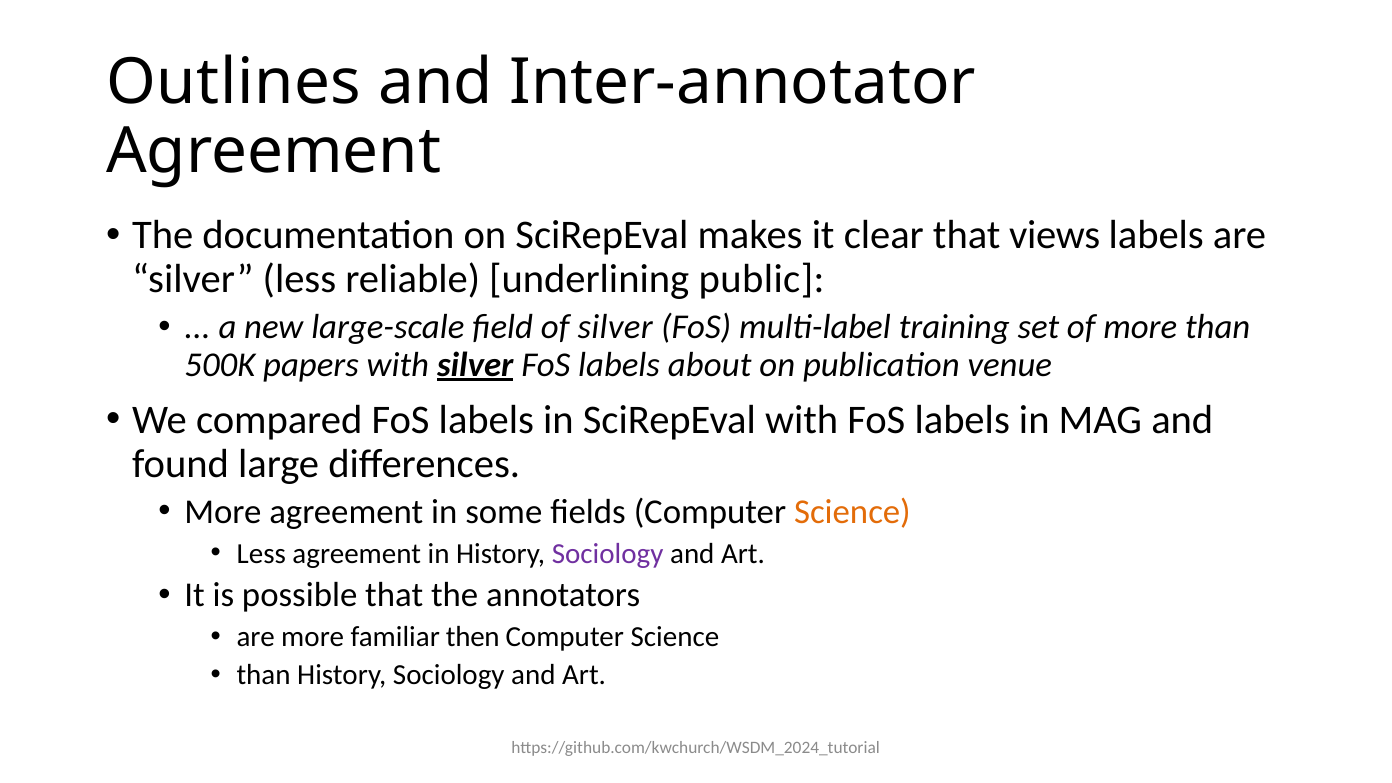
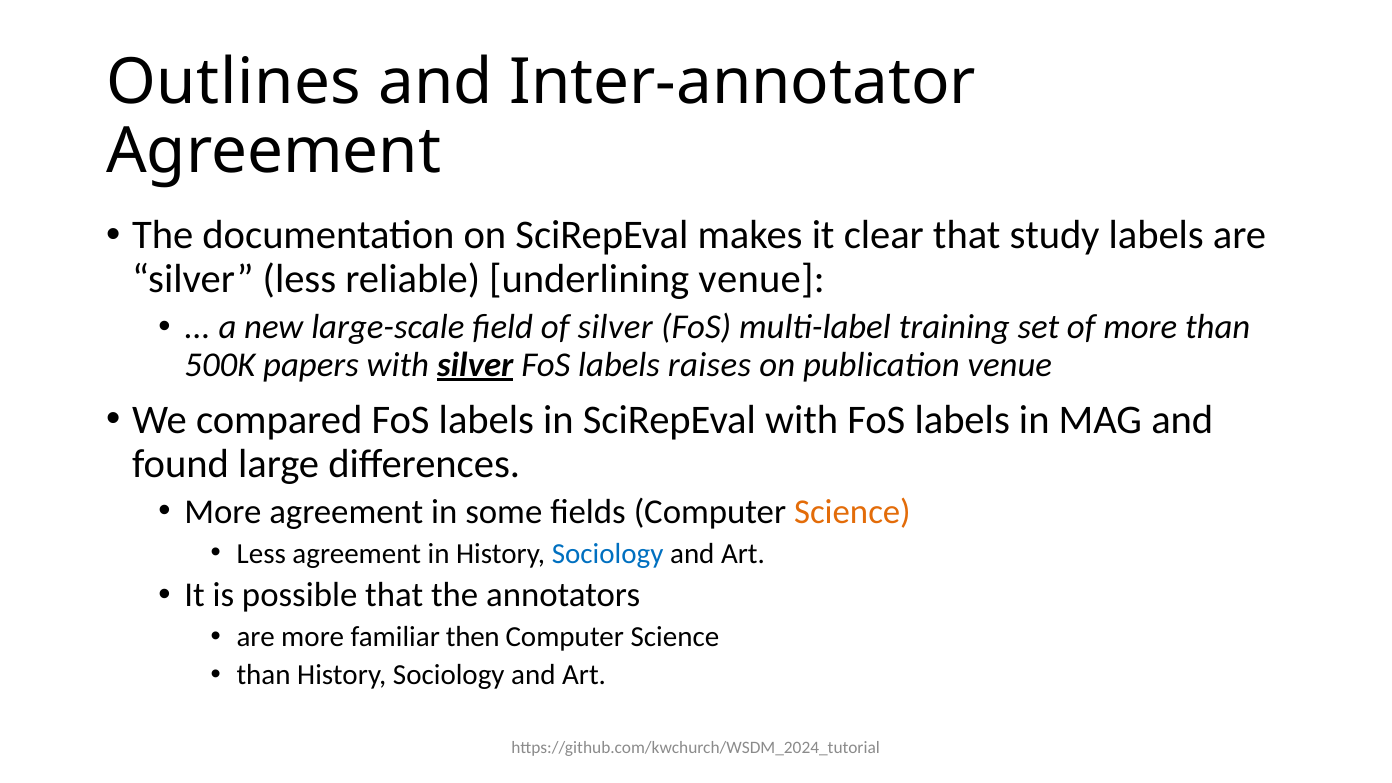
views: views -> study
underlining public: public -> venue
about: about -> raises
Sociology at (608, 553) colour: purple -> blue
